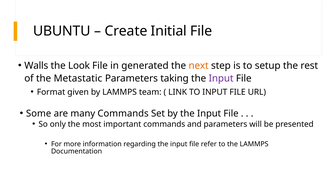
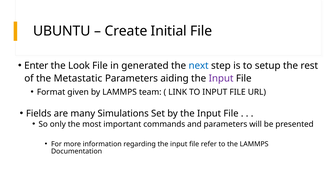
Walls: Walls -> Enter
next colour: orange -> blue
taking: taking -> aiding
Some: Some -> Fields
many Commands: Commands -> Simulations
